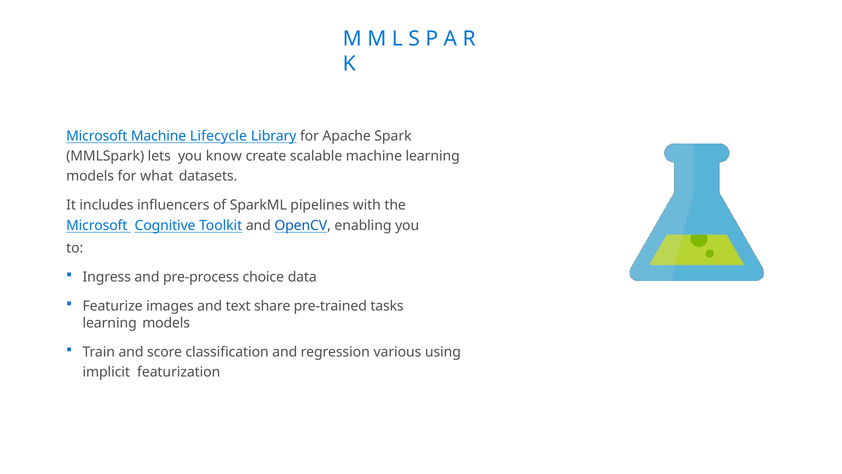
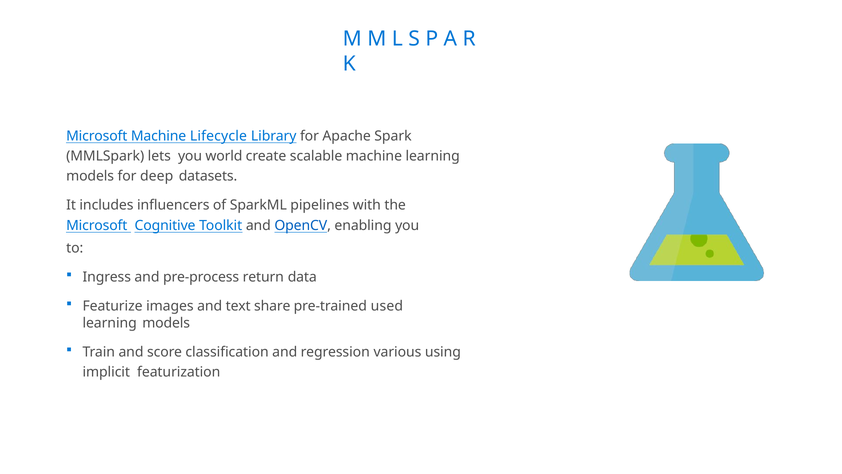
know: know -> world
what: what -> deep
choice: choice -> return
tasks: tasks -> used
